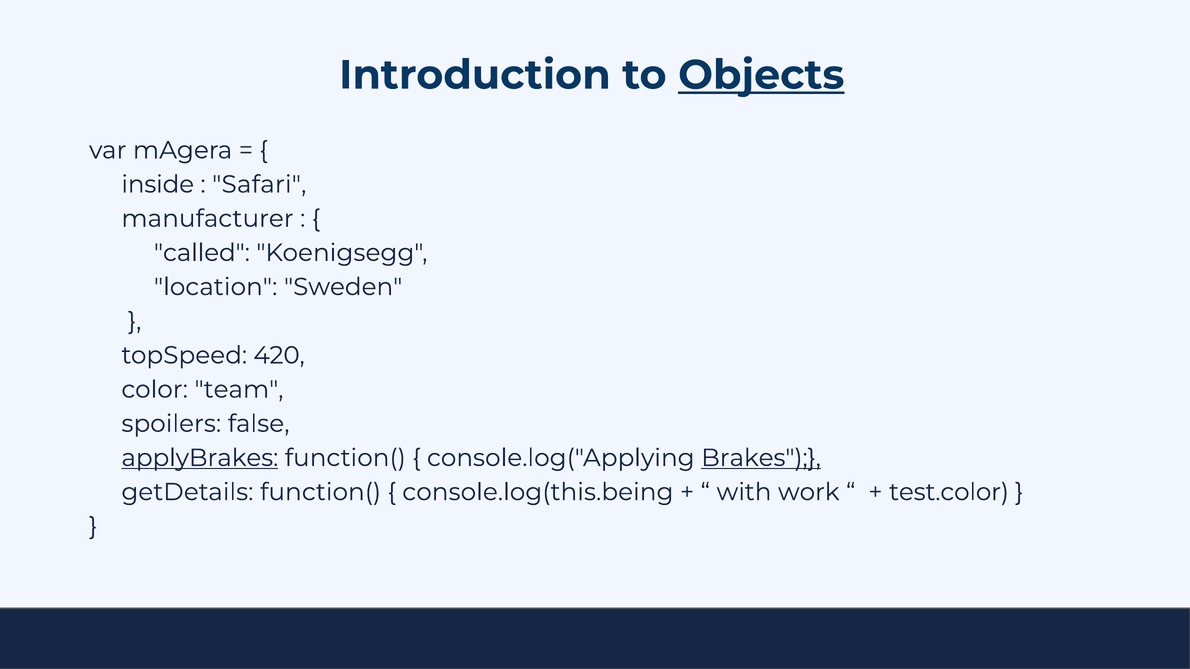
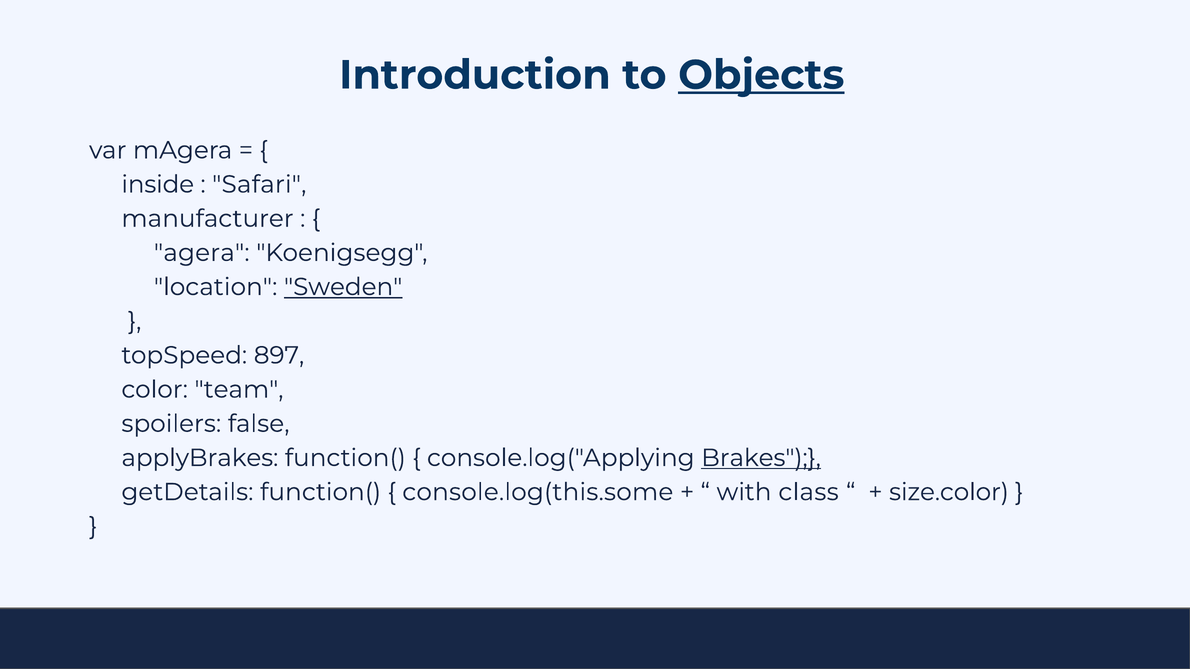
called: called -> agera
Sweden underline: none -> present
420: 420 -> 897
applyBrakes underline: present -> none
console.log(this.being: console.log(this.being -> console.log(this.some
work: work -> class
test.color: test.color -> size.color
